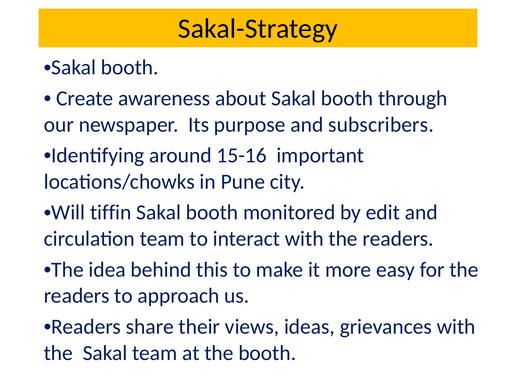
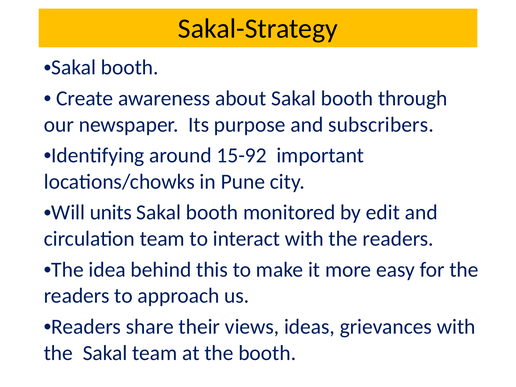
15-16: 15-16 -> 15-92
tiffin: tiffin -> units
